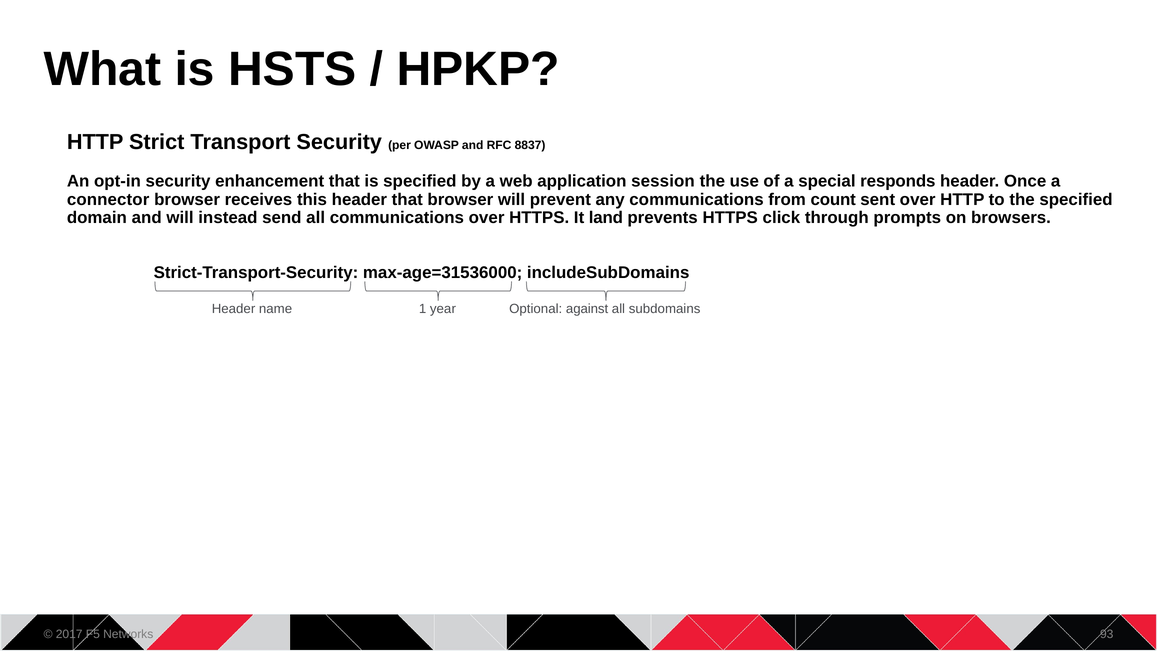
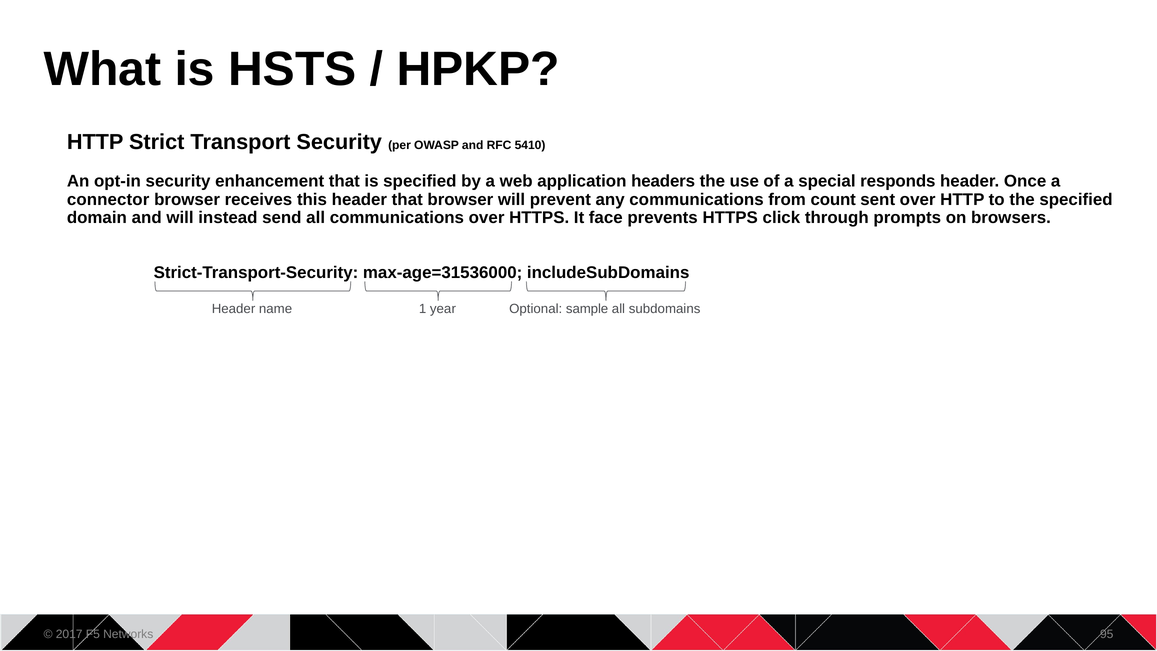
8837: 8837 -> 5410
session: session -> headers
land: land -> face
against: against -> sample
93: 93 -> 95
